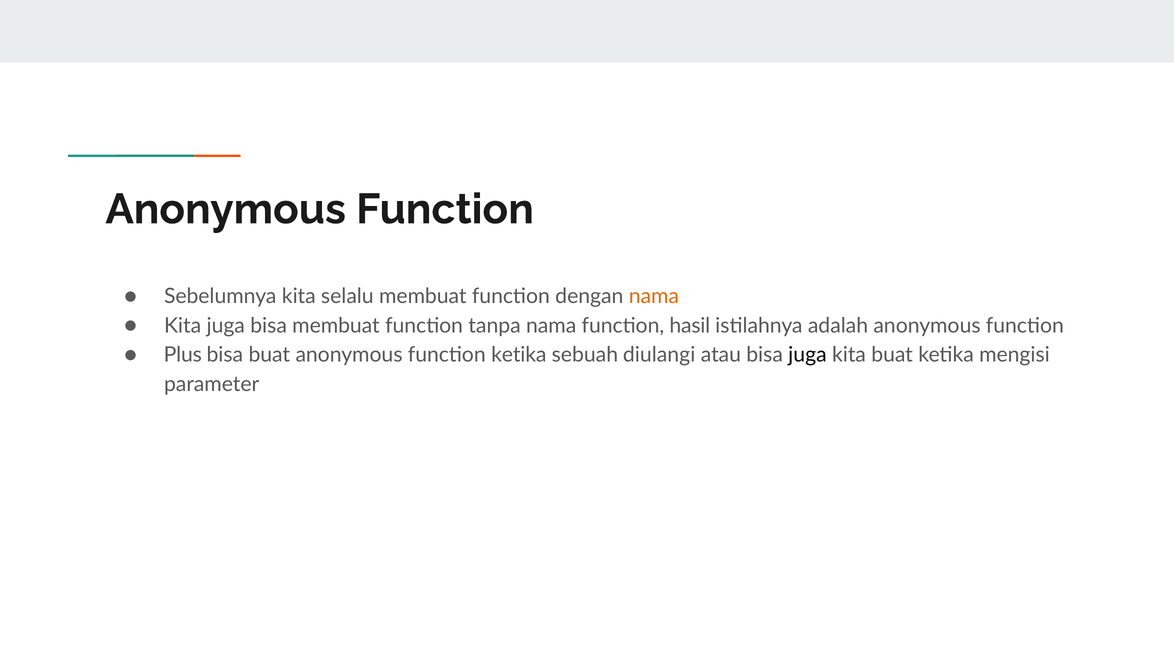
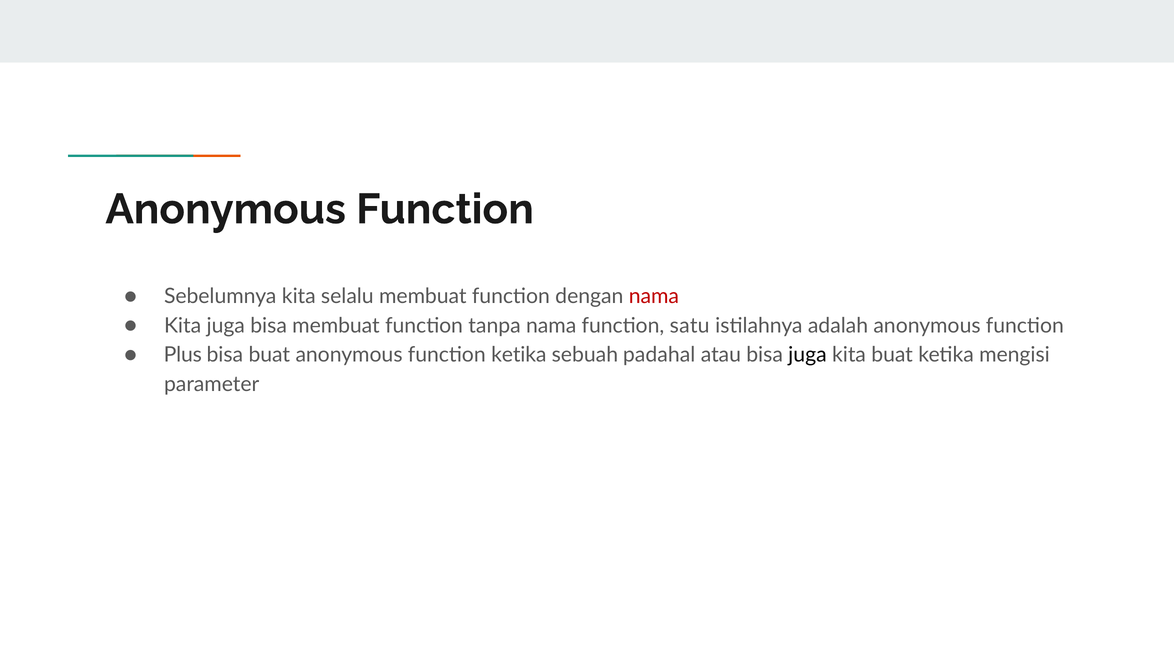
nama at (654, 297) colour: orange -> red
hasil: hasil -> satu
diulangi: diulangi -> padahal
